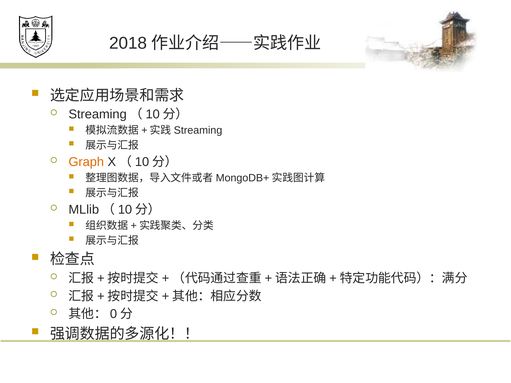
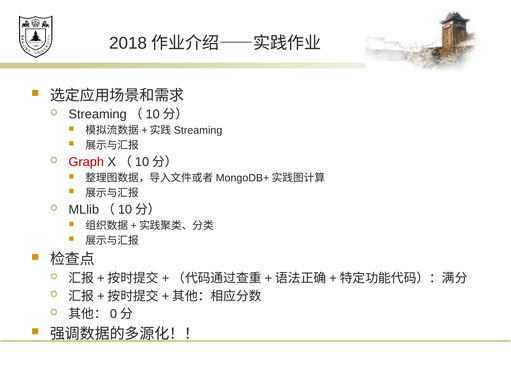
Graph colour: orange -> red
